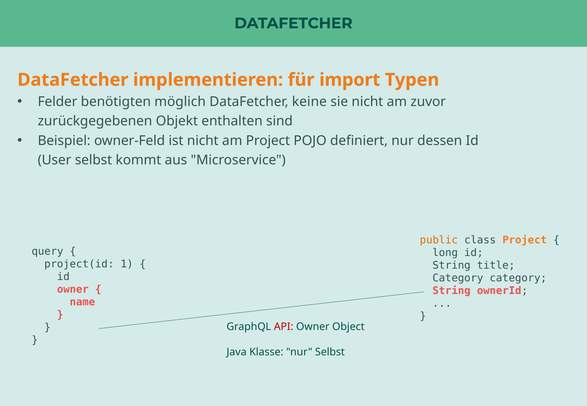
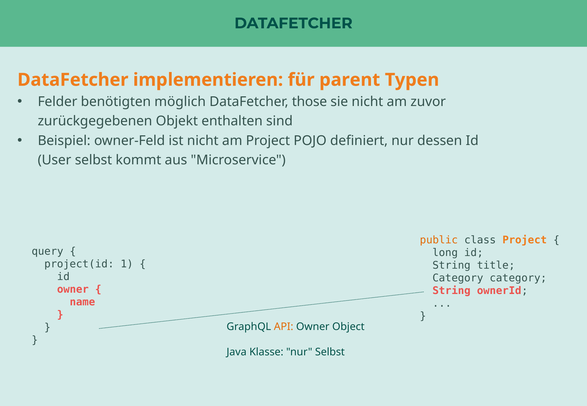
import: import -> parent
keine: keine -> those
API colour: red -> orange
